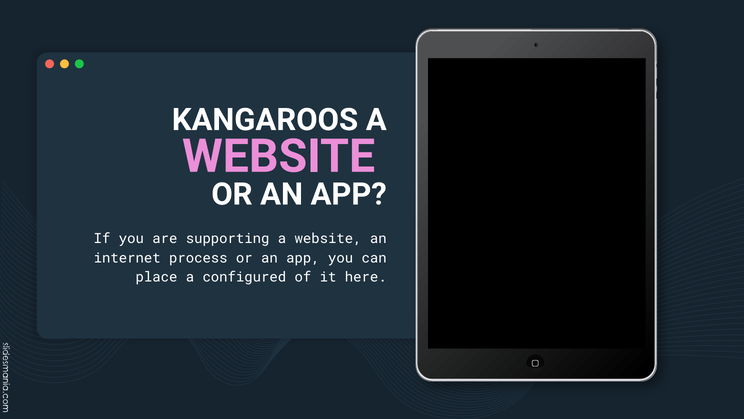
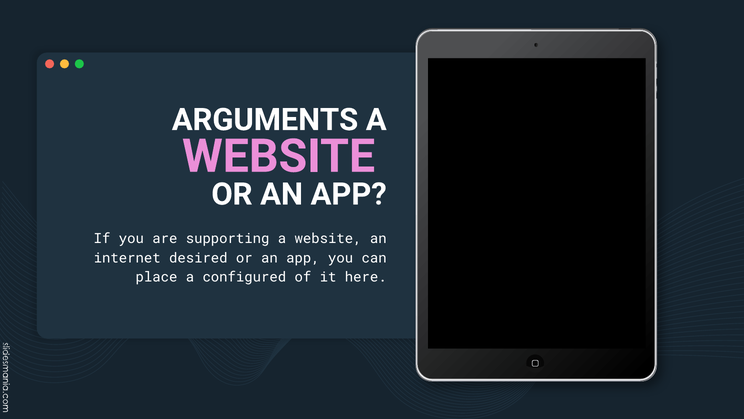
KANGAROOS: KANGAROOS -> ARGUMENTS
process: process -> desired
